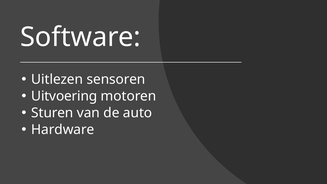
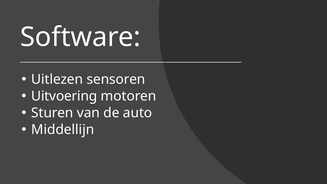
Hardware: Hardware -> Middellijn
